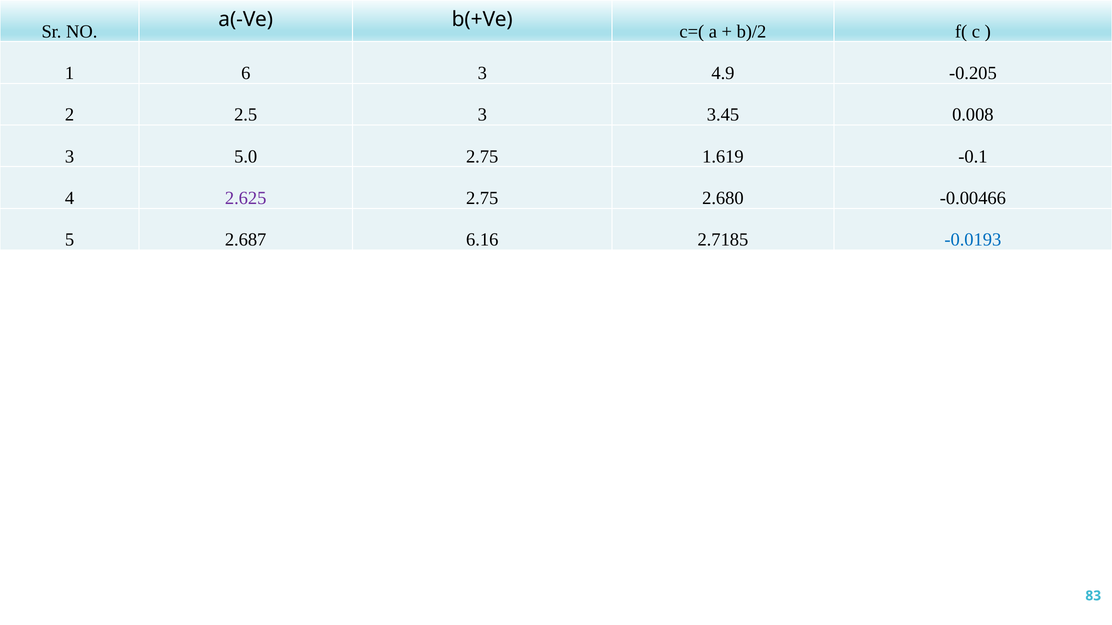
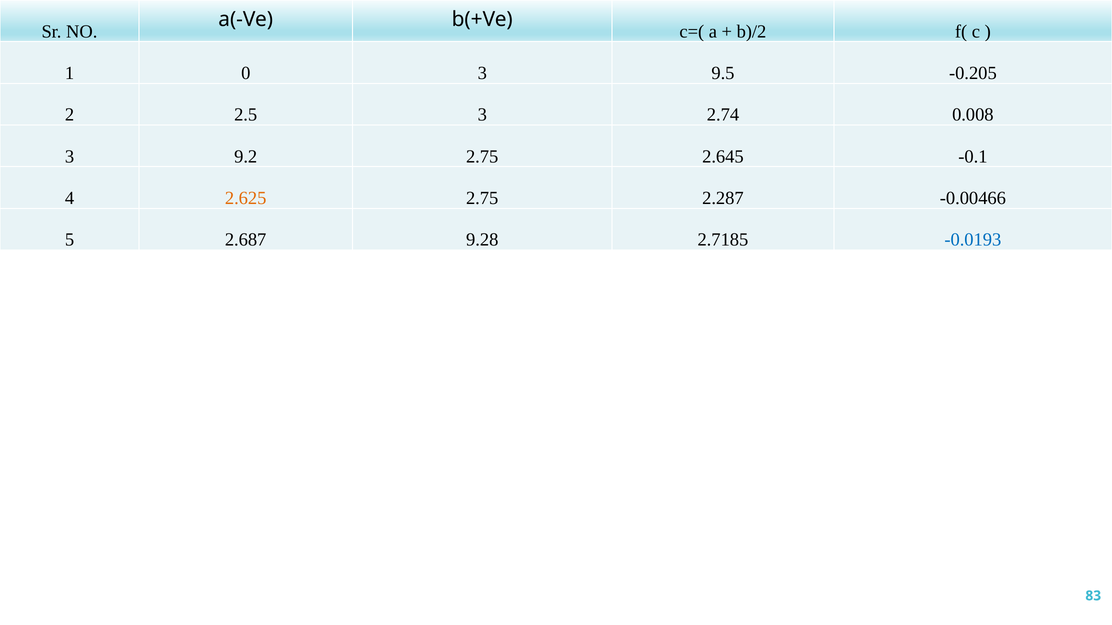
6: 6 -> 0
4.9: 4.9 -> 9.5
3.45: 3.45 -> 2.74
5.0: 5.0 -> 9.2
1.619: 1.619 -> 2.645
2.625 colour: purple -> orange
2.680: 2.680 -> 2.287
6.16: 6.16 -> 9.28
